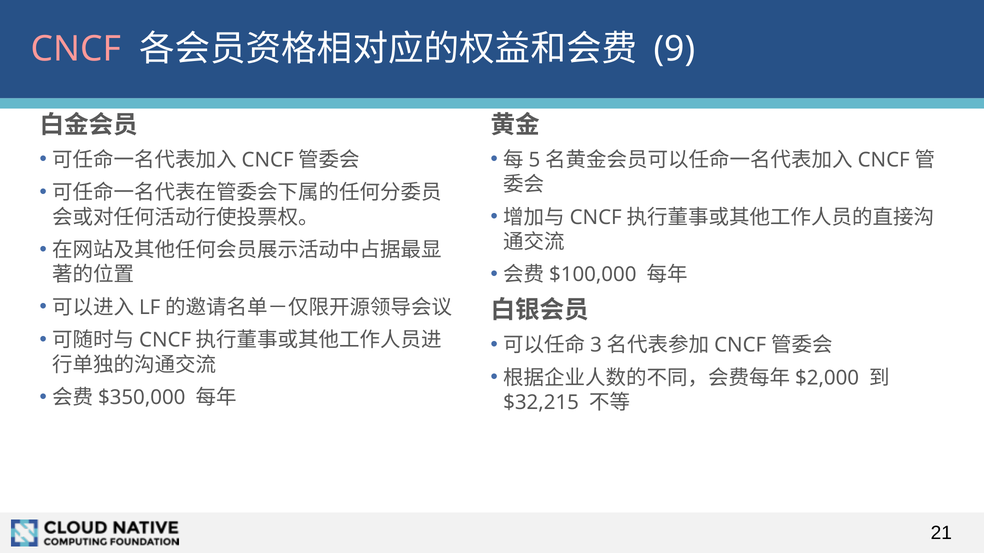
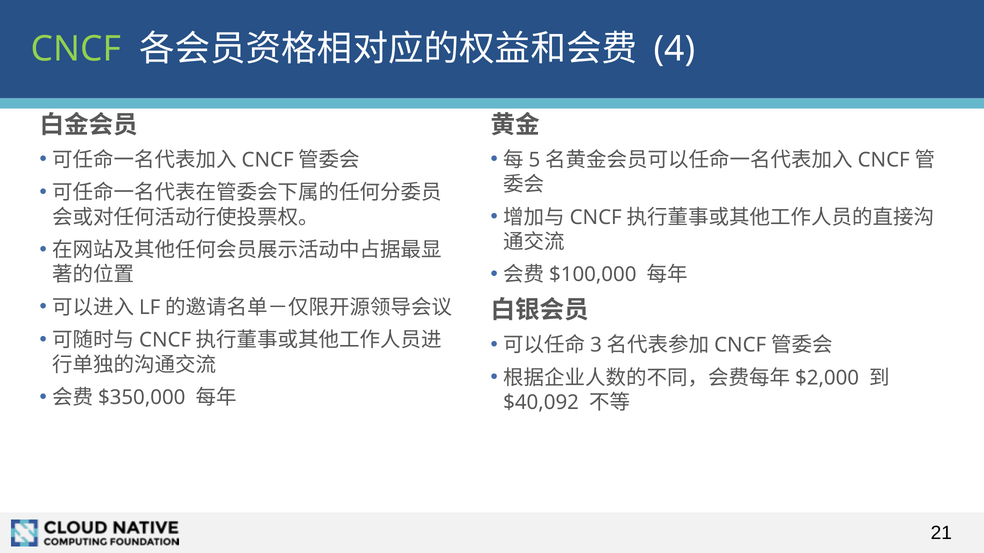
CNCF colour: pink -> light green
9: 9 -> 4
$32,215: $32,215 -> $40,092
